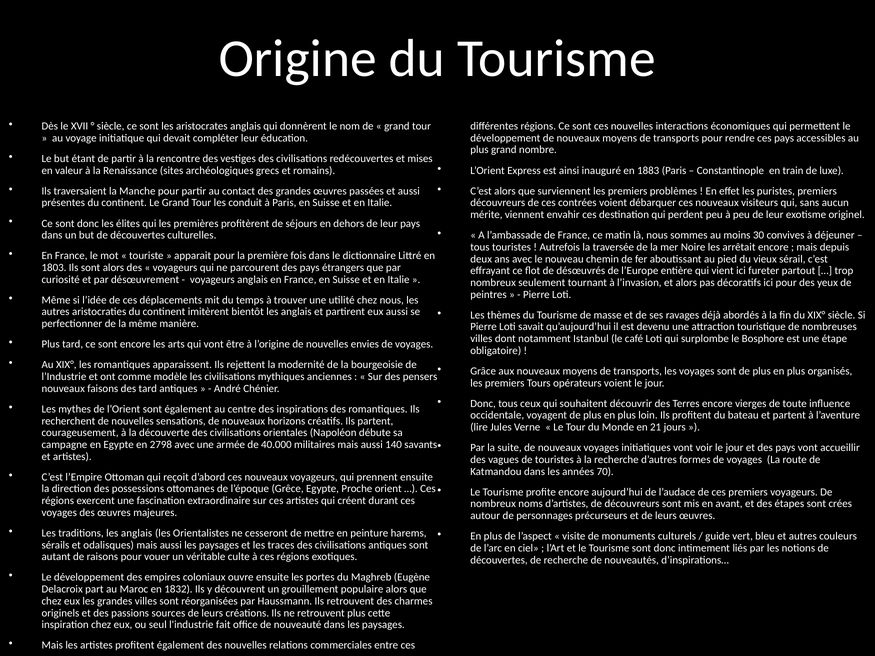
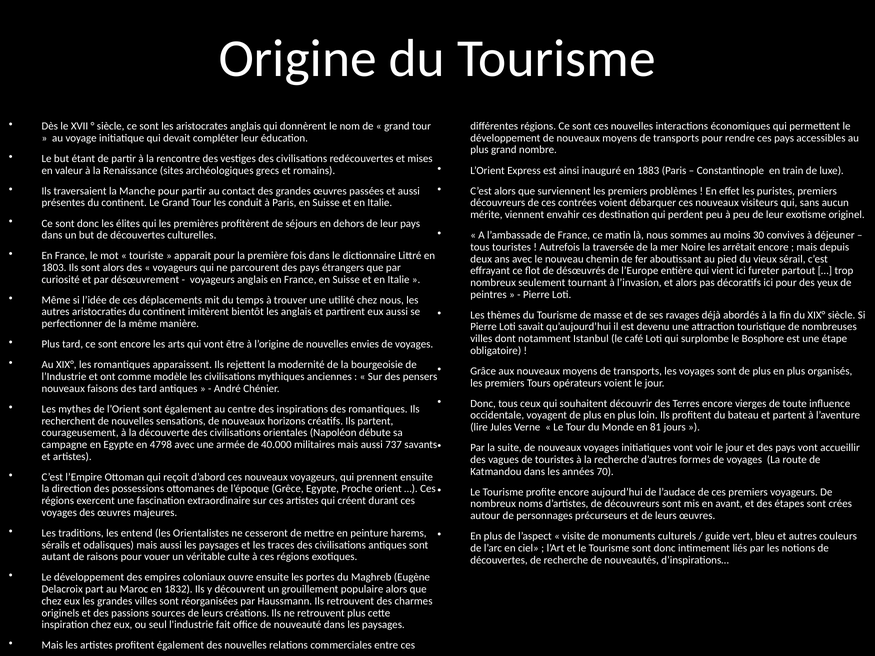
21: 21 -> 81
2798: 2798 -> 4798
140: 140 -> 737
traditions les anglais: anglais -> entend
